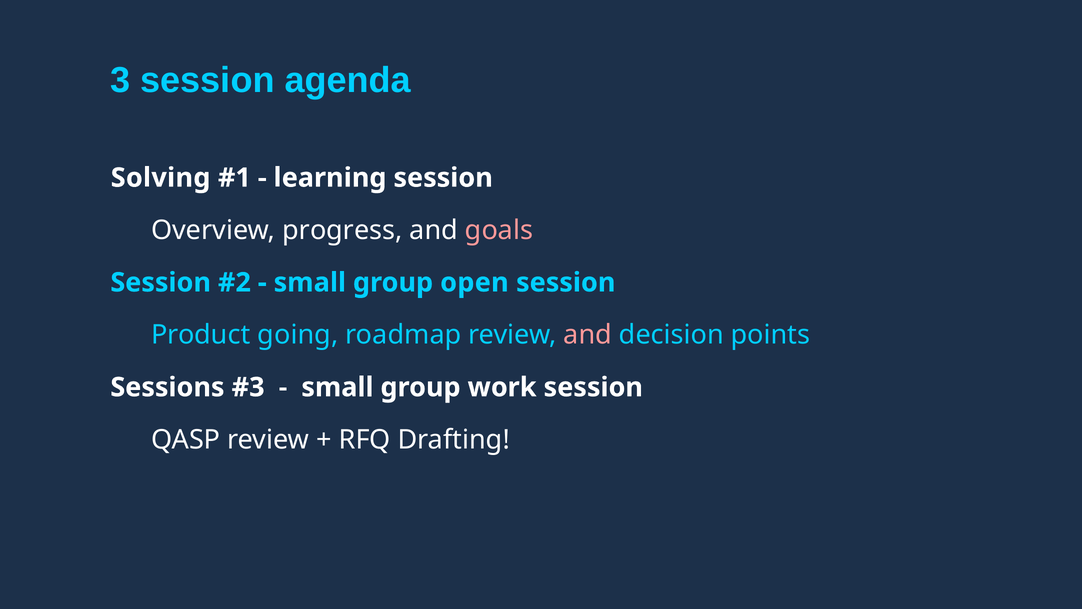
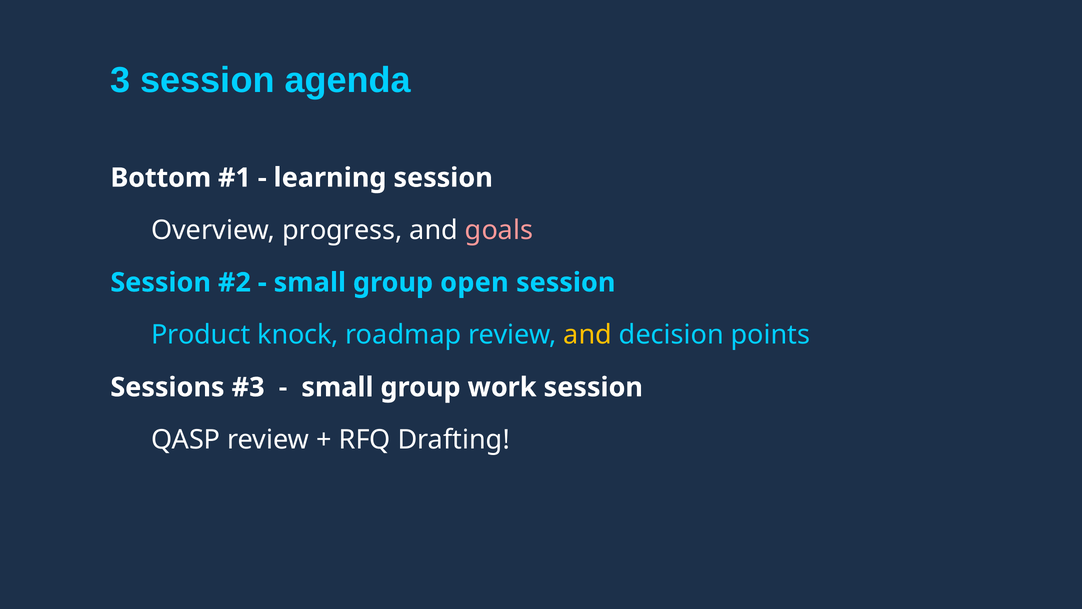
Solving: Solving -> Bottom
going: going -> knock
and at (588, 335) colour: pink -> yellow
